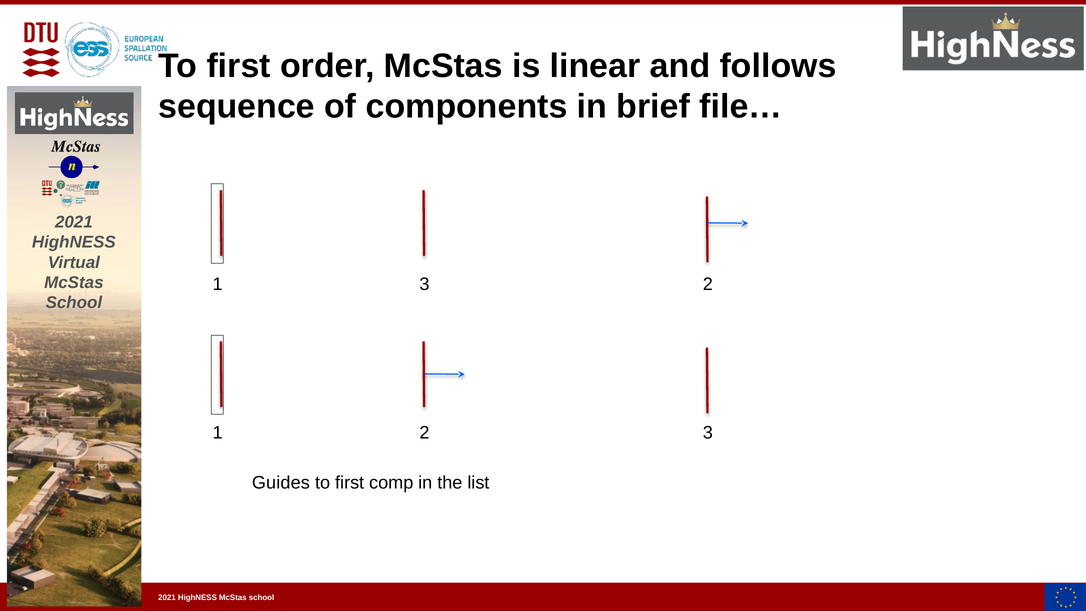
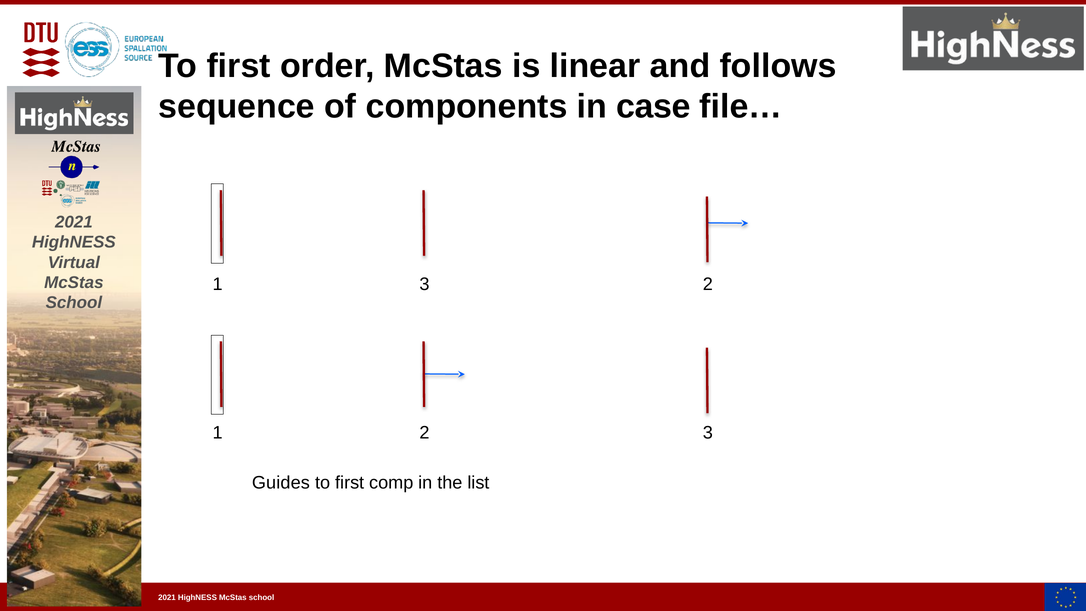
brief: brief -> case
